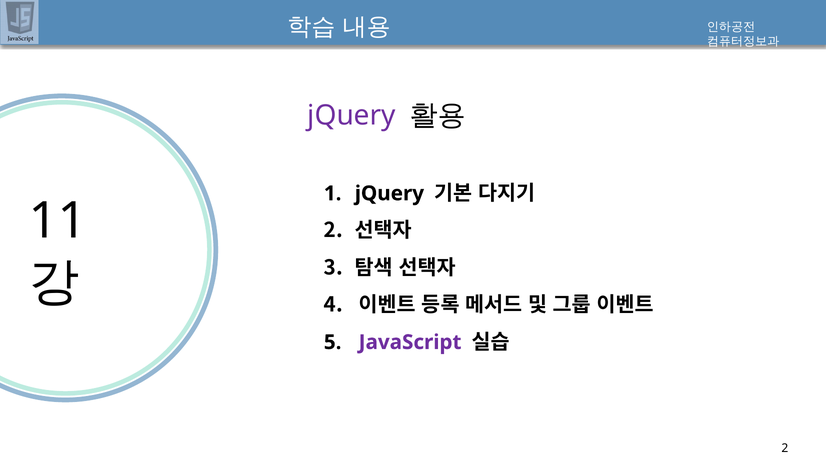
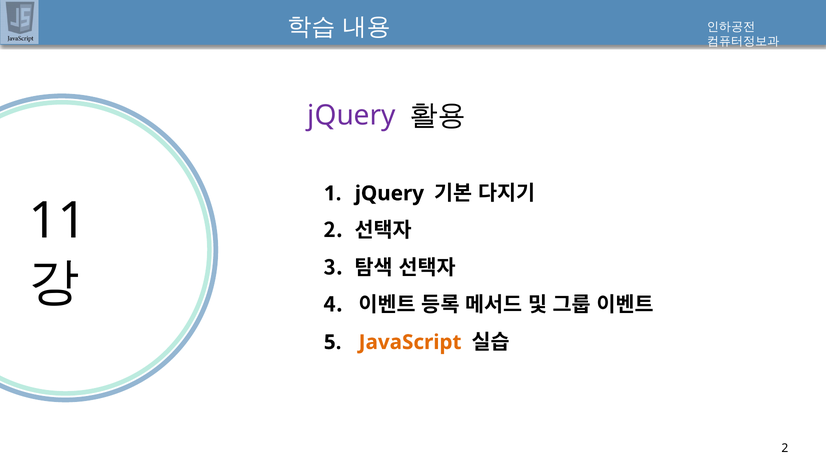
JavaScript colour: purple -> orange
